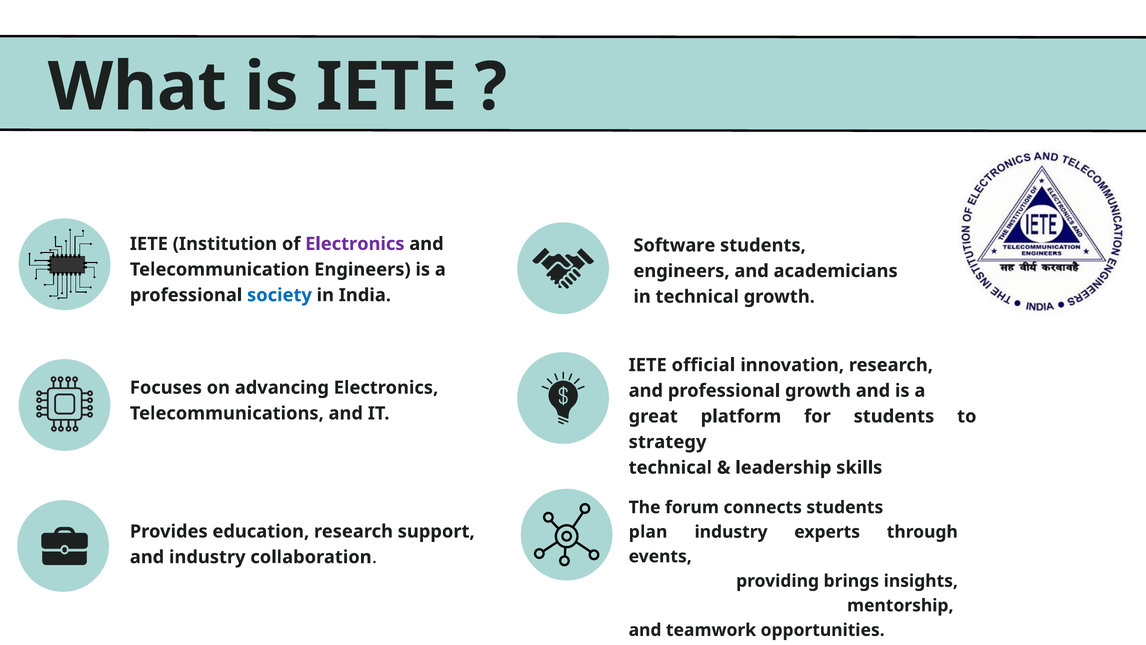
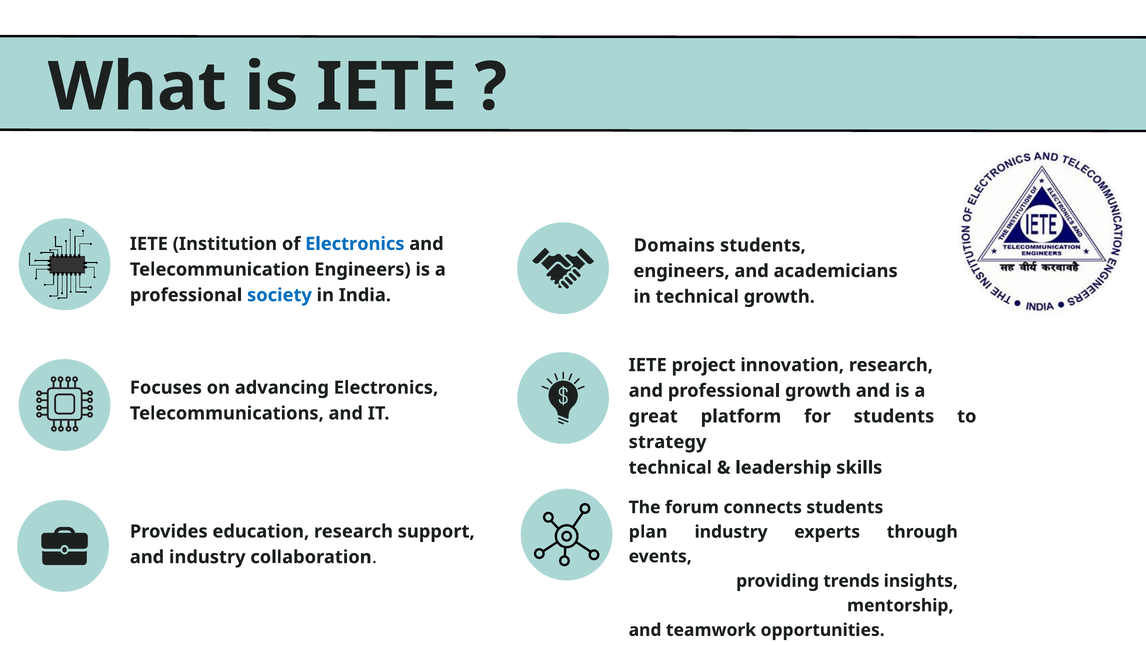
Electronics at (355, 244) colour: purple -> blue
Software: Software -> Domains
official: official -> project
brings: brings -> trends
